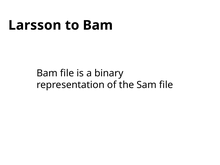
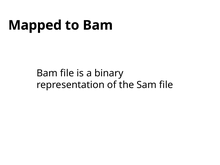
Larsson: Larsson -> Mapped
